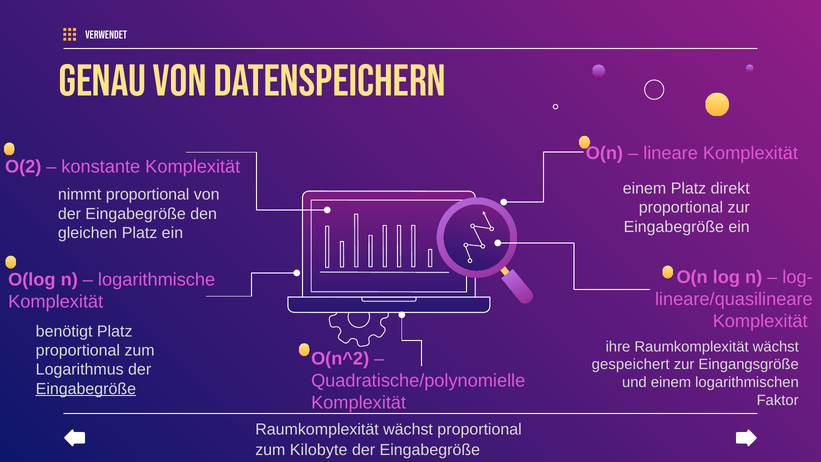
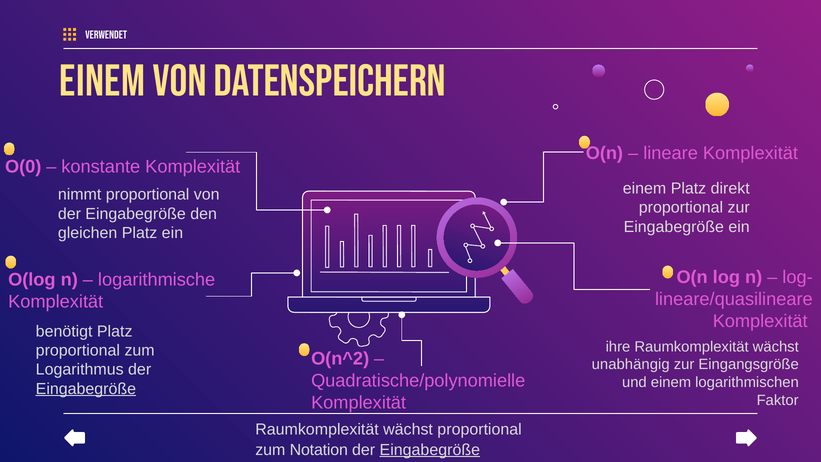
Genau at (103, 81): Genau -> Einem
O(2: O(2 -> O(0
gespeichert: gespeichert -> unabhängig
Kilobyte: Kilobyte -> Notation
Eingabegröße at (430, 450) underline: none -> present
